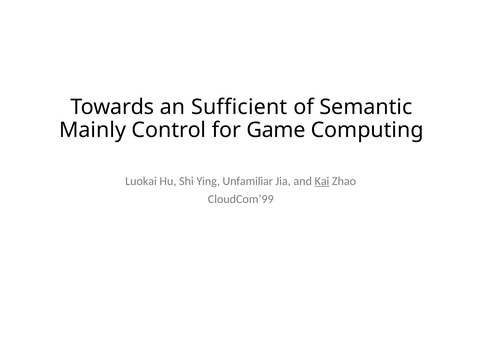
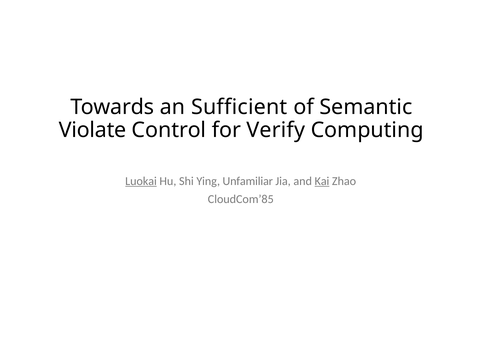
Mainly: Mainly -> Violate
Game: Game -> Verify
Luokai underline: none -> present
CloudCom’99: CloudCom’99 -> CloudCom’85
